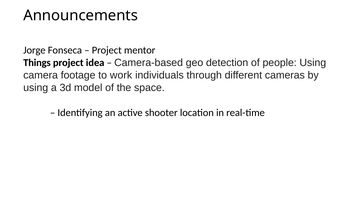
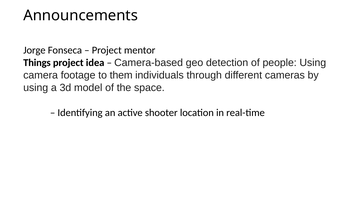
work: work -> them
